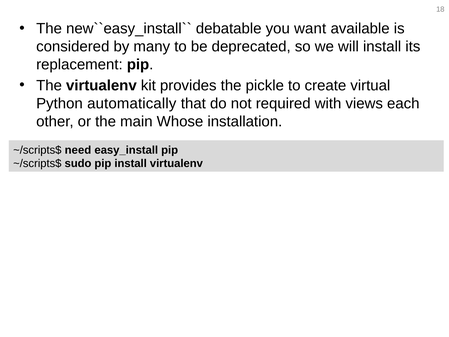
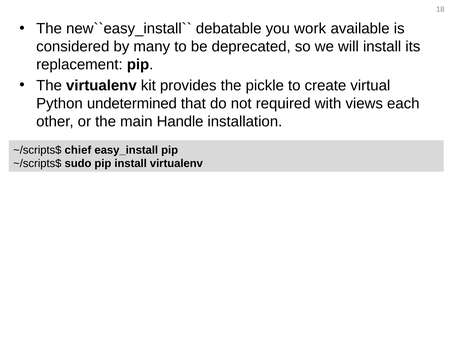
want: want -> work
automatically: automatically -> undetermined
Whose: Whose -> Handle
need: need -> chief
